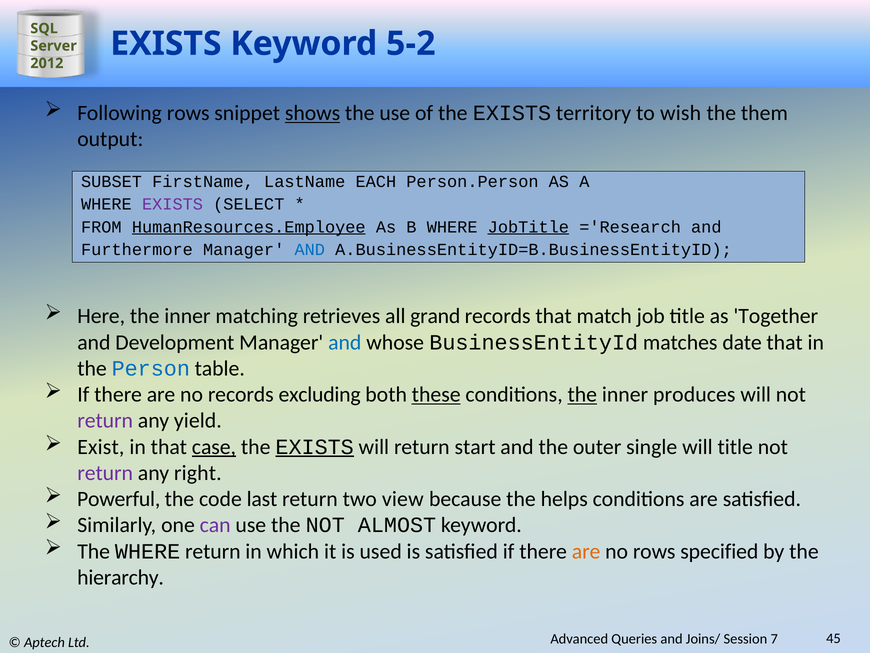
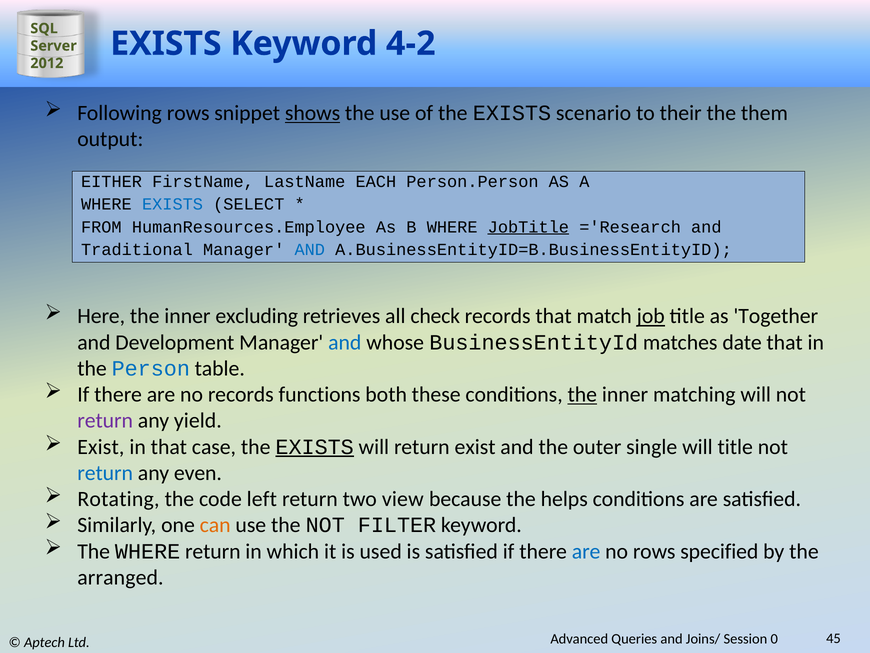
5-2: 5-2 -> 4-2
territory: territory -> scenario
wish: wish -> their
SUBSET: SUBSET -> EITHER
EXISTS at (173, 204) colour: purple -> blue
HumanResources.Employee underline: present -> none
Furthermore: Furthermore -> Traditional
matching: matching -> excluding
grand: grand -> check
job underline: none -> present
excluding: excluding -> functions
these underline: present -> none
produces: produces -> matching
case underline: present -> none
return start: start -> exist
return at (105, 473) colour: purple -> blue
right: right -> even
Powerful: Powerful -> Rotating
last: last -> left
can colour: purple -> orange
ALMOST: ALMOST -> FILTER
are at (586, 551) colour: orange -> blue
hierarchy: hierarchy -> arranged
7: 7 -> 0
